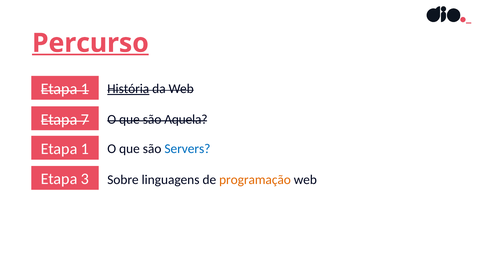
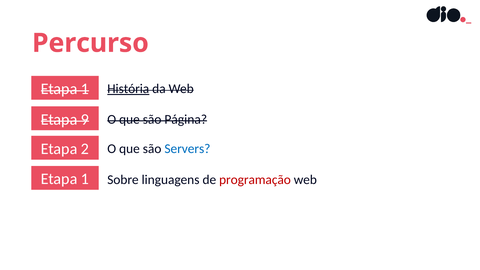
Percurso underline: present -> none
7: 7 -> 9
Aquela: Aquela -> Página
1 at (85, 149): 1 -> 2
3 at (85, 179): 3 -> 1
programação colour: orange -> red
